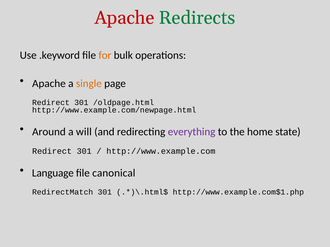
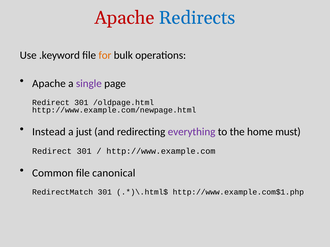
Redirects colour: green -> blue
single colour: orange -> purple
Around: Around -> Instead
will: will -> just
state: state -> must
Language: Language -> Common
